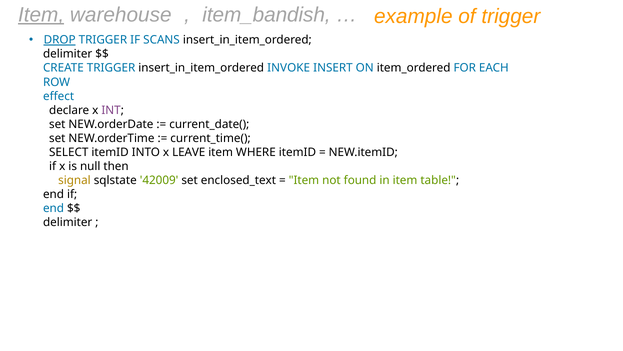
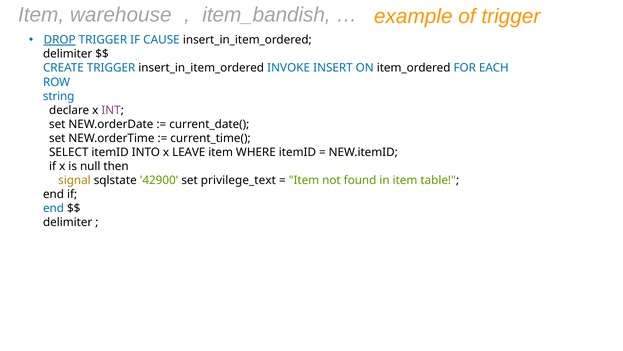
Item at (41, 15) underline: present -> none
SCANS: SCANS -> CAUSE
effect: effect -> string
42009: 42009 -> 42900
enclosed_text: enclosed_text -> privilege_text
